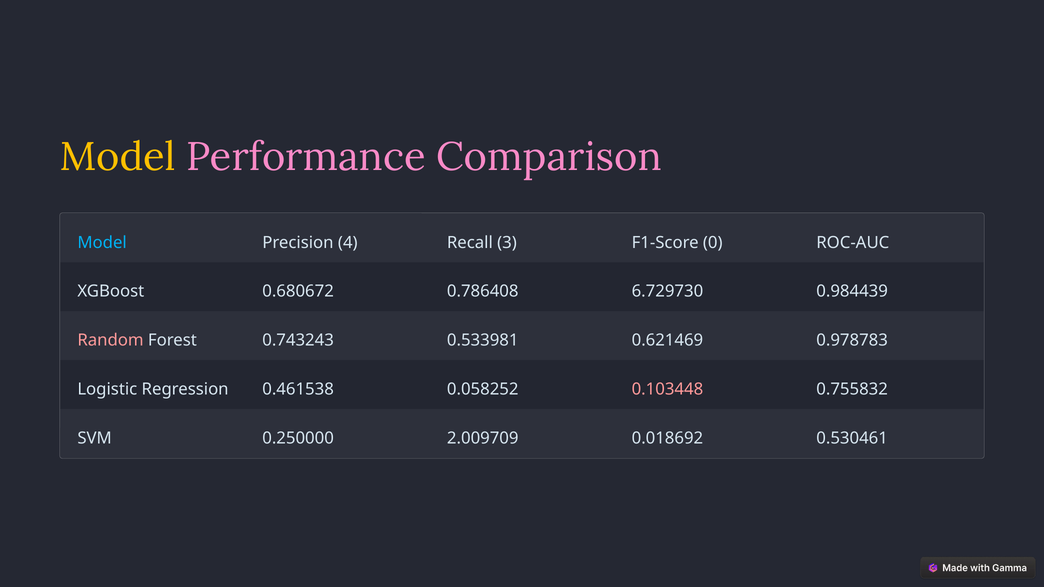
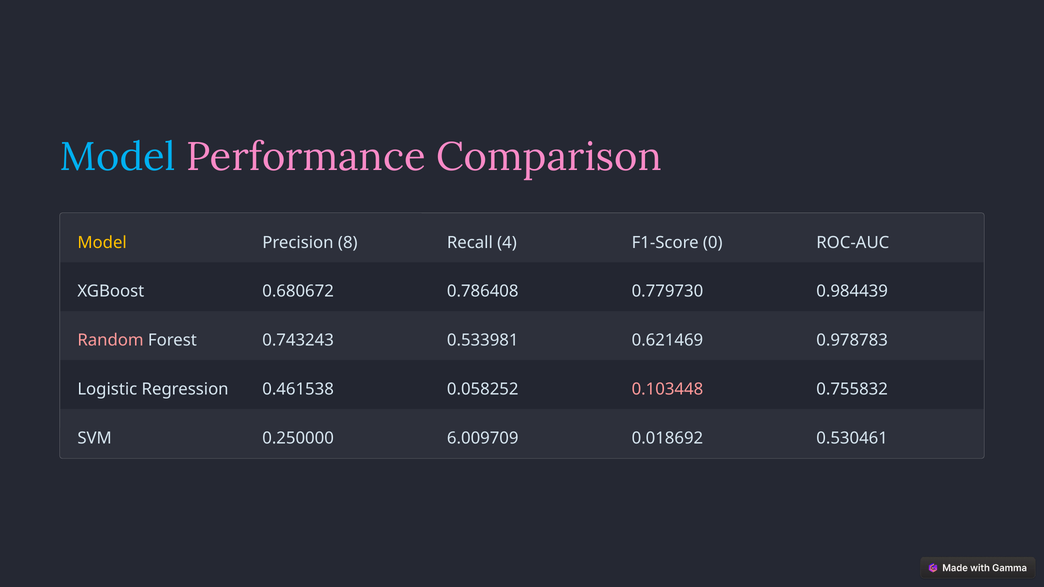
Model at (118, 157) colour: yellow -> light blue
Model at (102, 243) colour: light blue -> yellow
4: 4 -> 8
3: 3 -> 4
6.729730: 6.729730 -> 0.779730
2.009709: 2.009709 -> 6.009709
